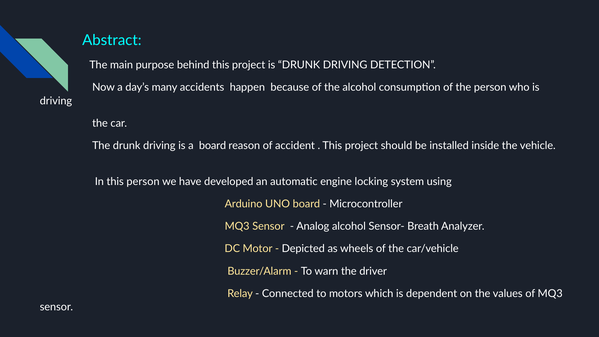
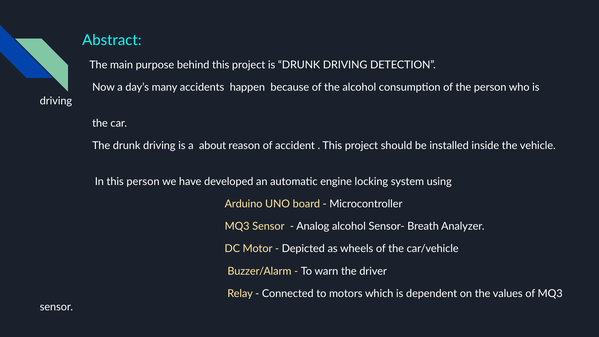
a board: board -> about
